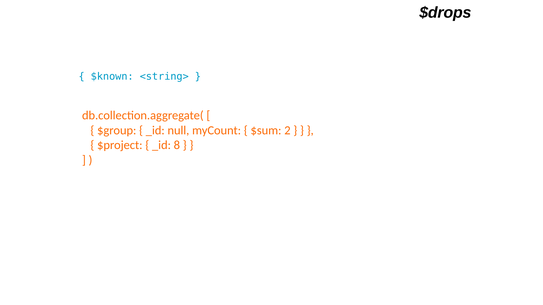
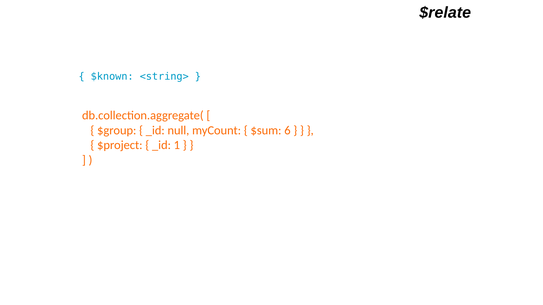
$drops: $drops -> $relate
2: 2 -> 6
8: 8 -> 1
